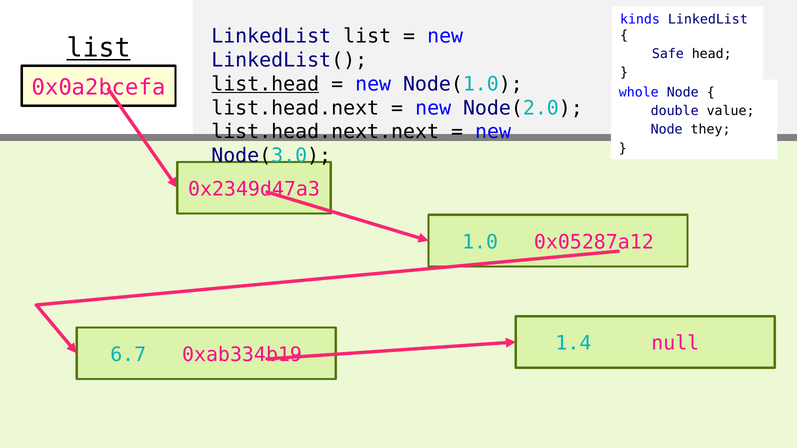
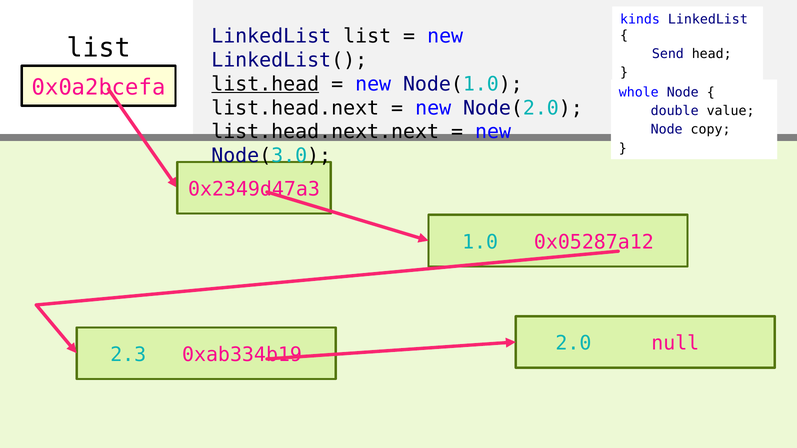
list at (99, 48) underline: present -> none
Safe: Safe -> Send
they: they -> copy
1.4: 1.4 -> 2.0
6.7: 6.7 -> 2.3
